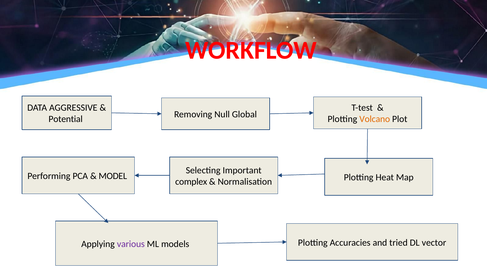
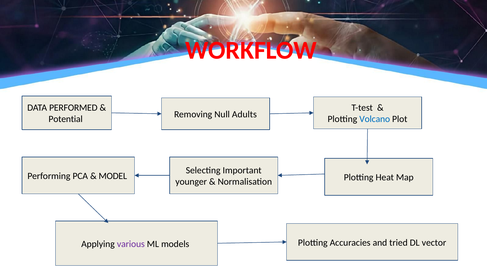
AGGRESSIVE: AGGRESSIVE -> PERFORMED
Global: Global -> Adults
Volcano colour: orange -> blue
complex: complex -> younger
